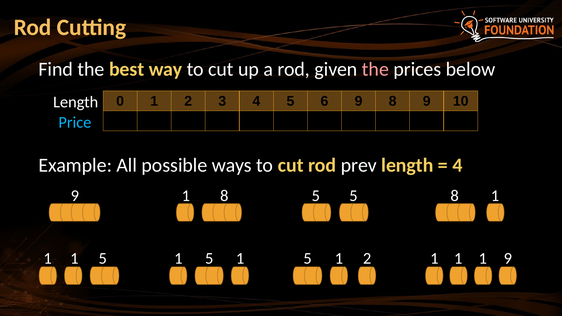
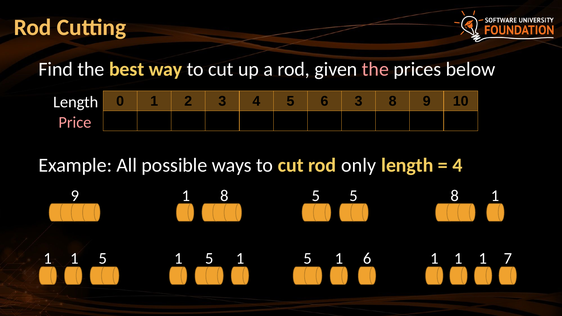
6 9: 9 -> 3
Price colour: light blue -> pink
prev: prev -> only
5 1 2: 2 -> 6
1 9: 9 -> 7
